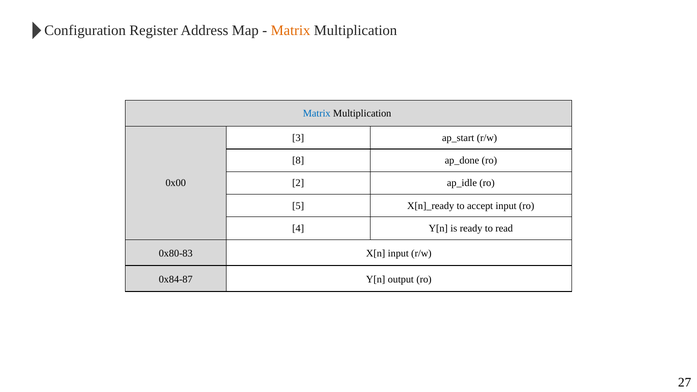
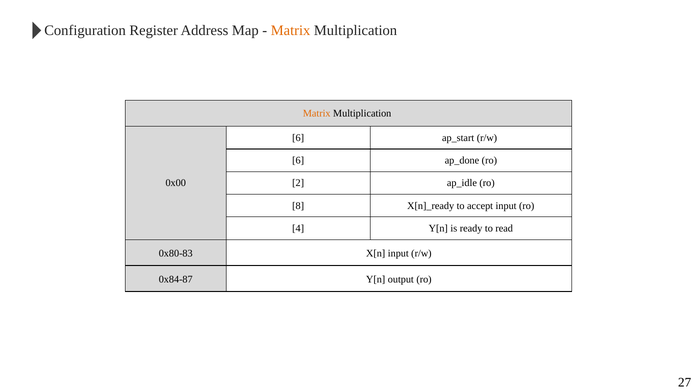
Matrix at (317, 114) colour: blue -> orange
3 at (298, 138): 3 -> 6
8 at (298, 160): 8 -> 6
5: 5 -> 8
